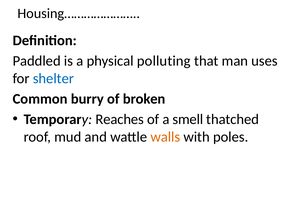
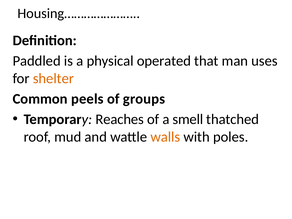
polluting: polluting -> operated
shelter colour: blue -> orange
burry: burry -> peels
broken: broken -> groups
